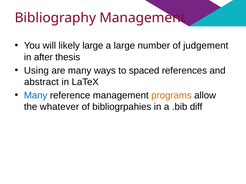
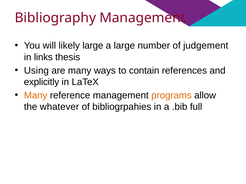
after: after -> links
spaced: spaced -> contain
abstract: abstract -> explicitly
Many at (36, 96) colour: blue -> orange
diff: diff -> full
